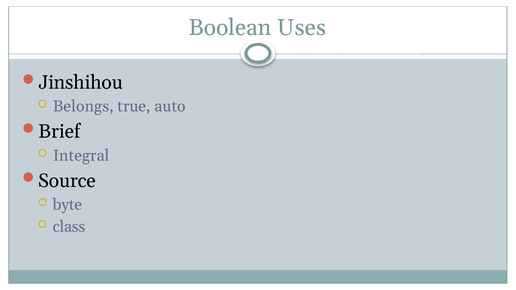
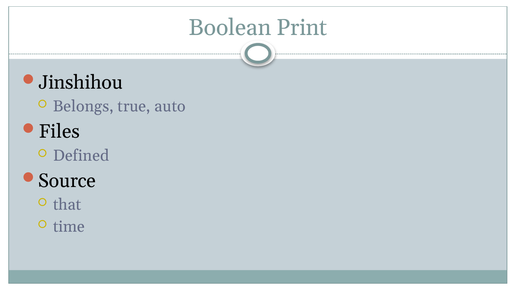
Uses: Uses -> Print
Brief: Brief -> Files
Integral: Integral -> Defined
byte: byte -> that
class: class -> time
